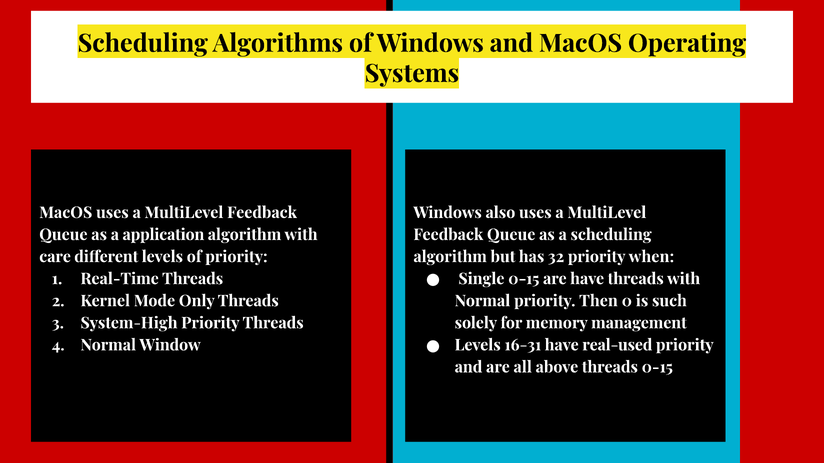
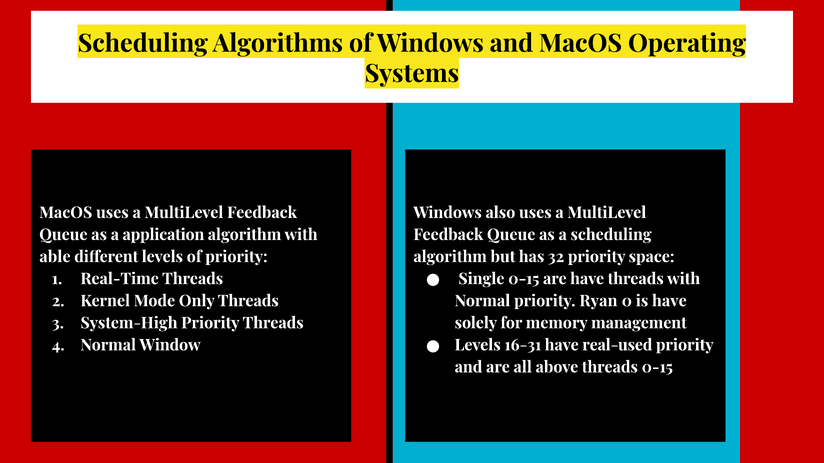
care: care -> able
when: when -> space
Then: Then -> Ryan
is such: such -> have
